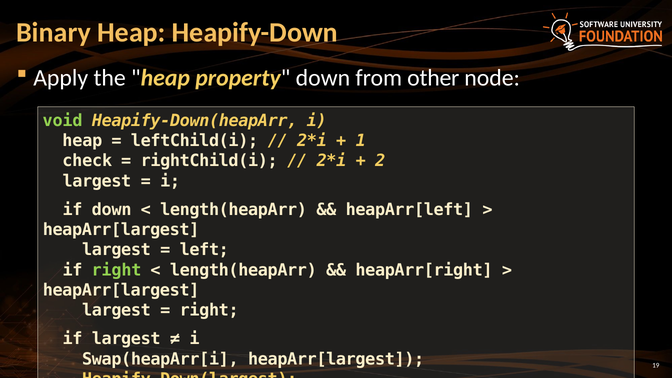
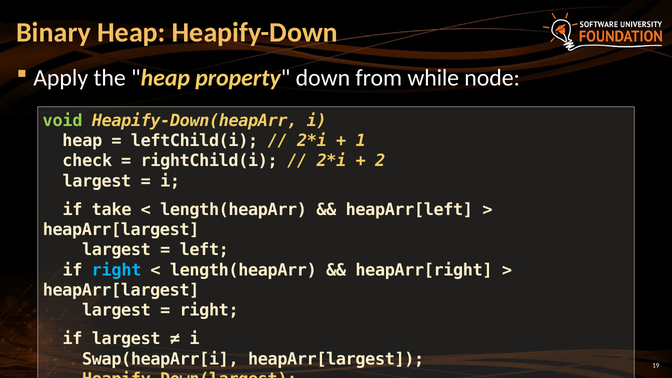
other: other -> while
if down: down -> take
right at (116, 270) colour: light green -> light blue
